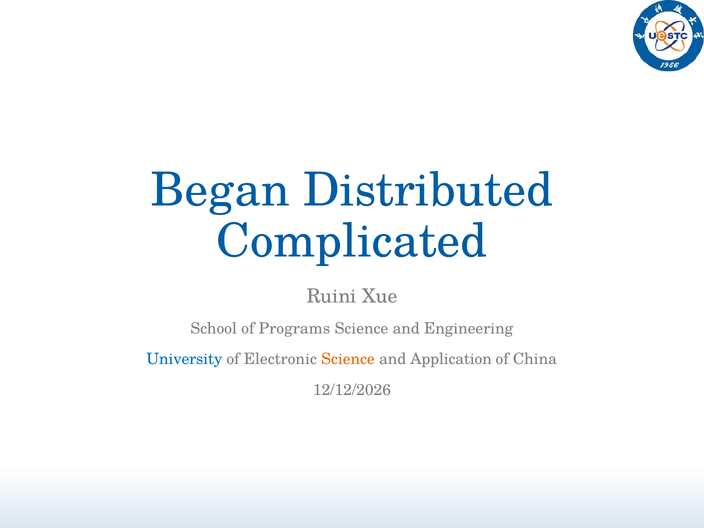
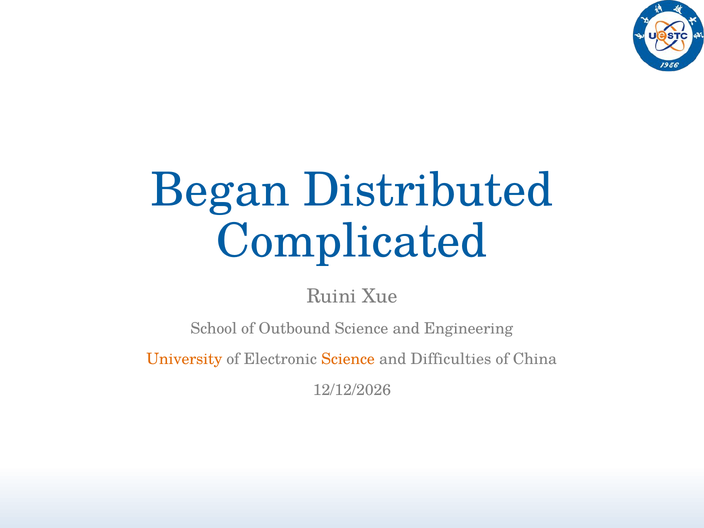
Programs: Programs -> Outbound
University colour: blue -> orange
Application: Application -> Difficulties
